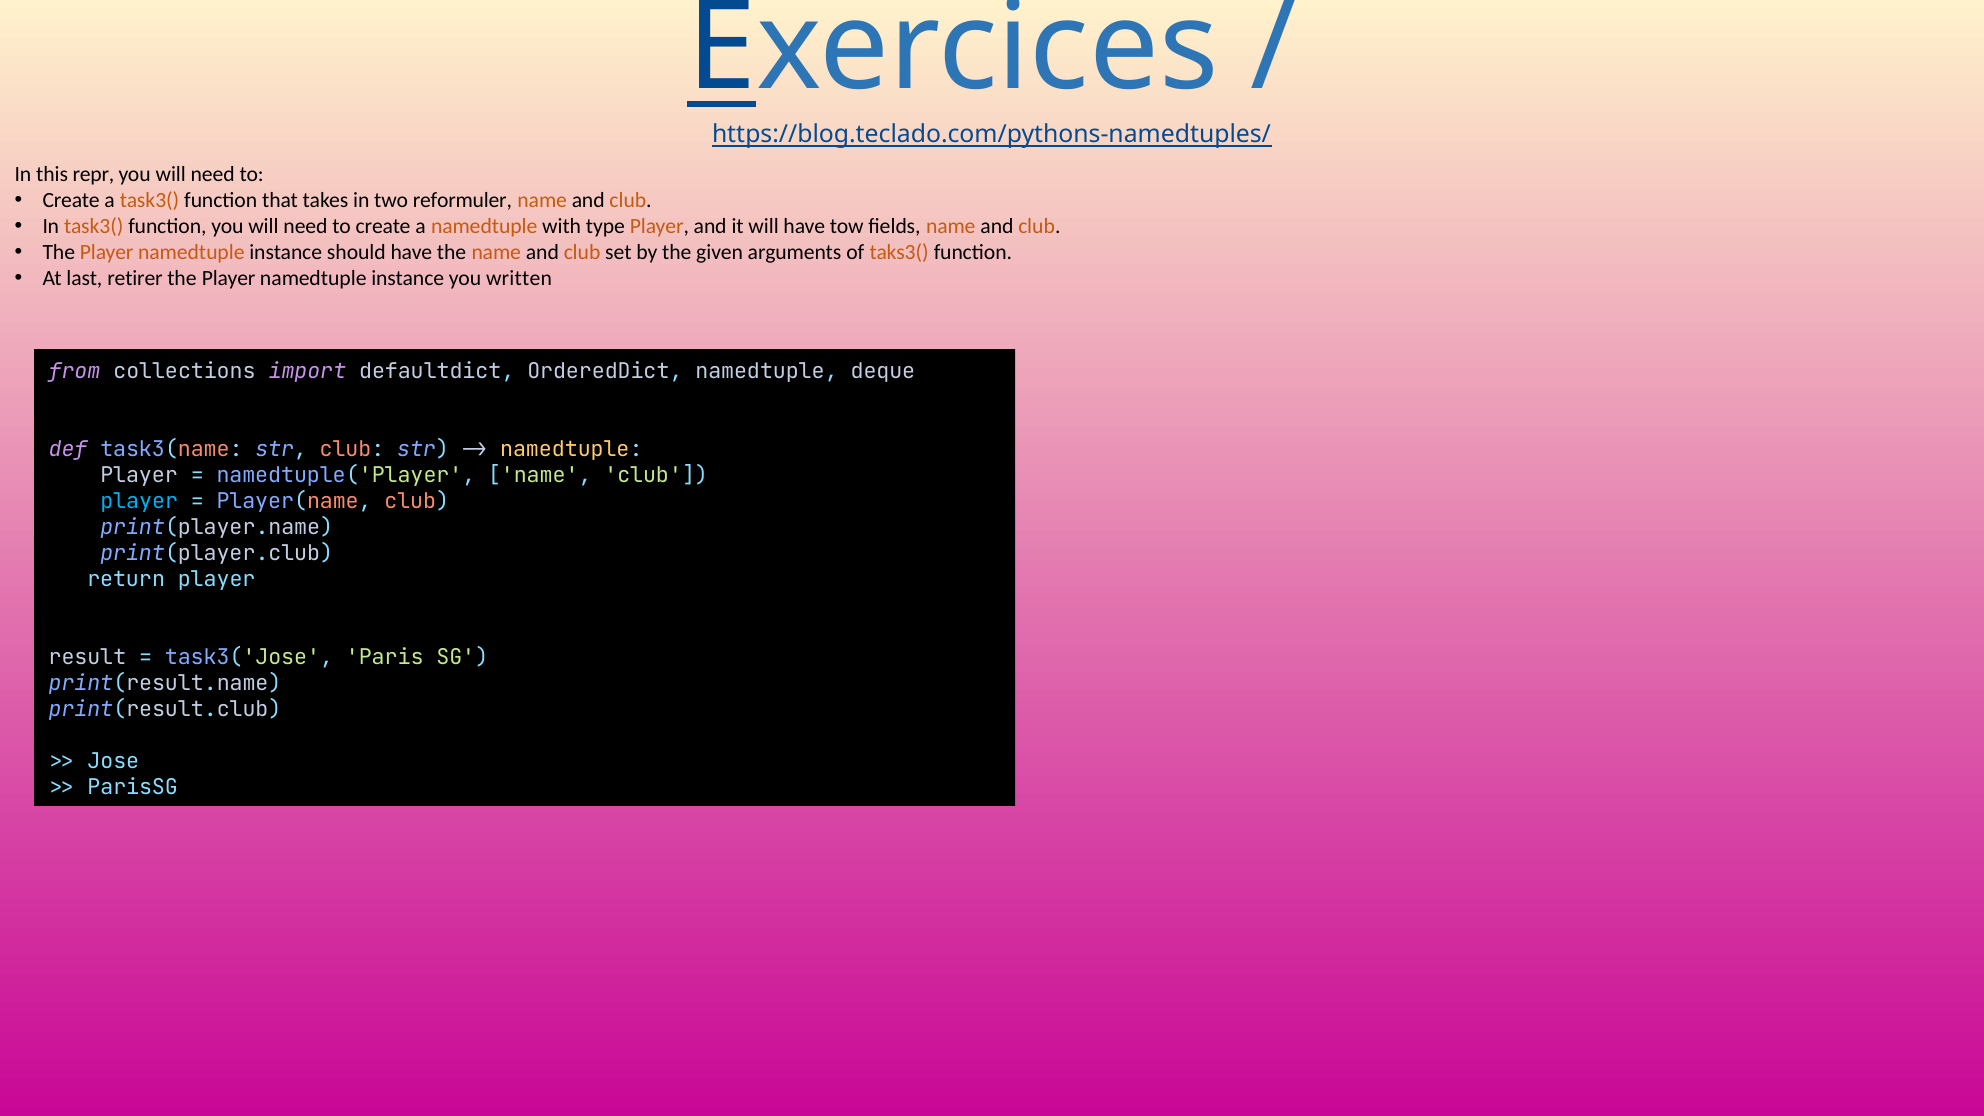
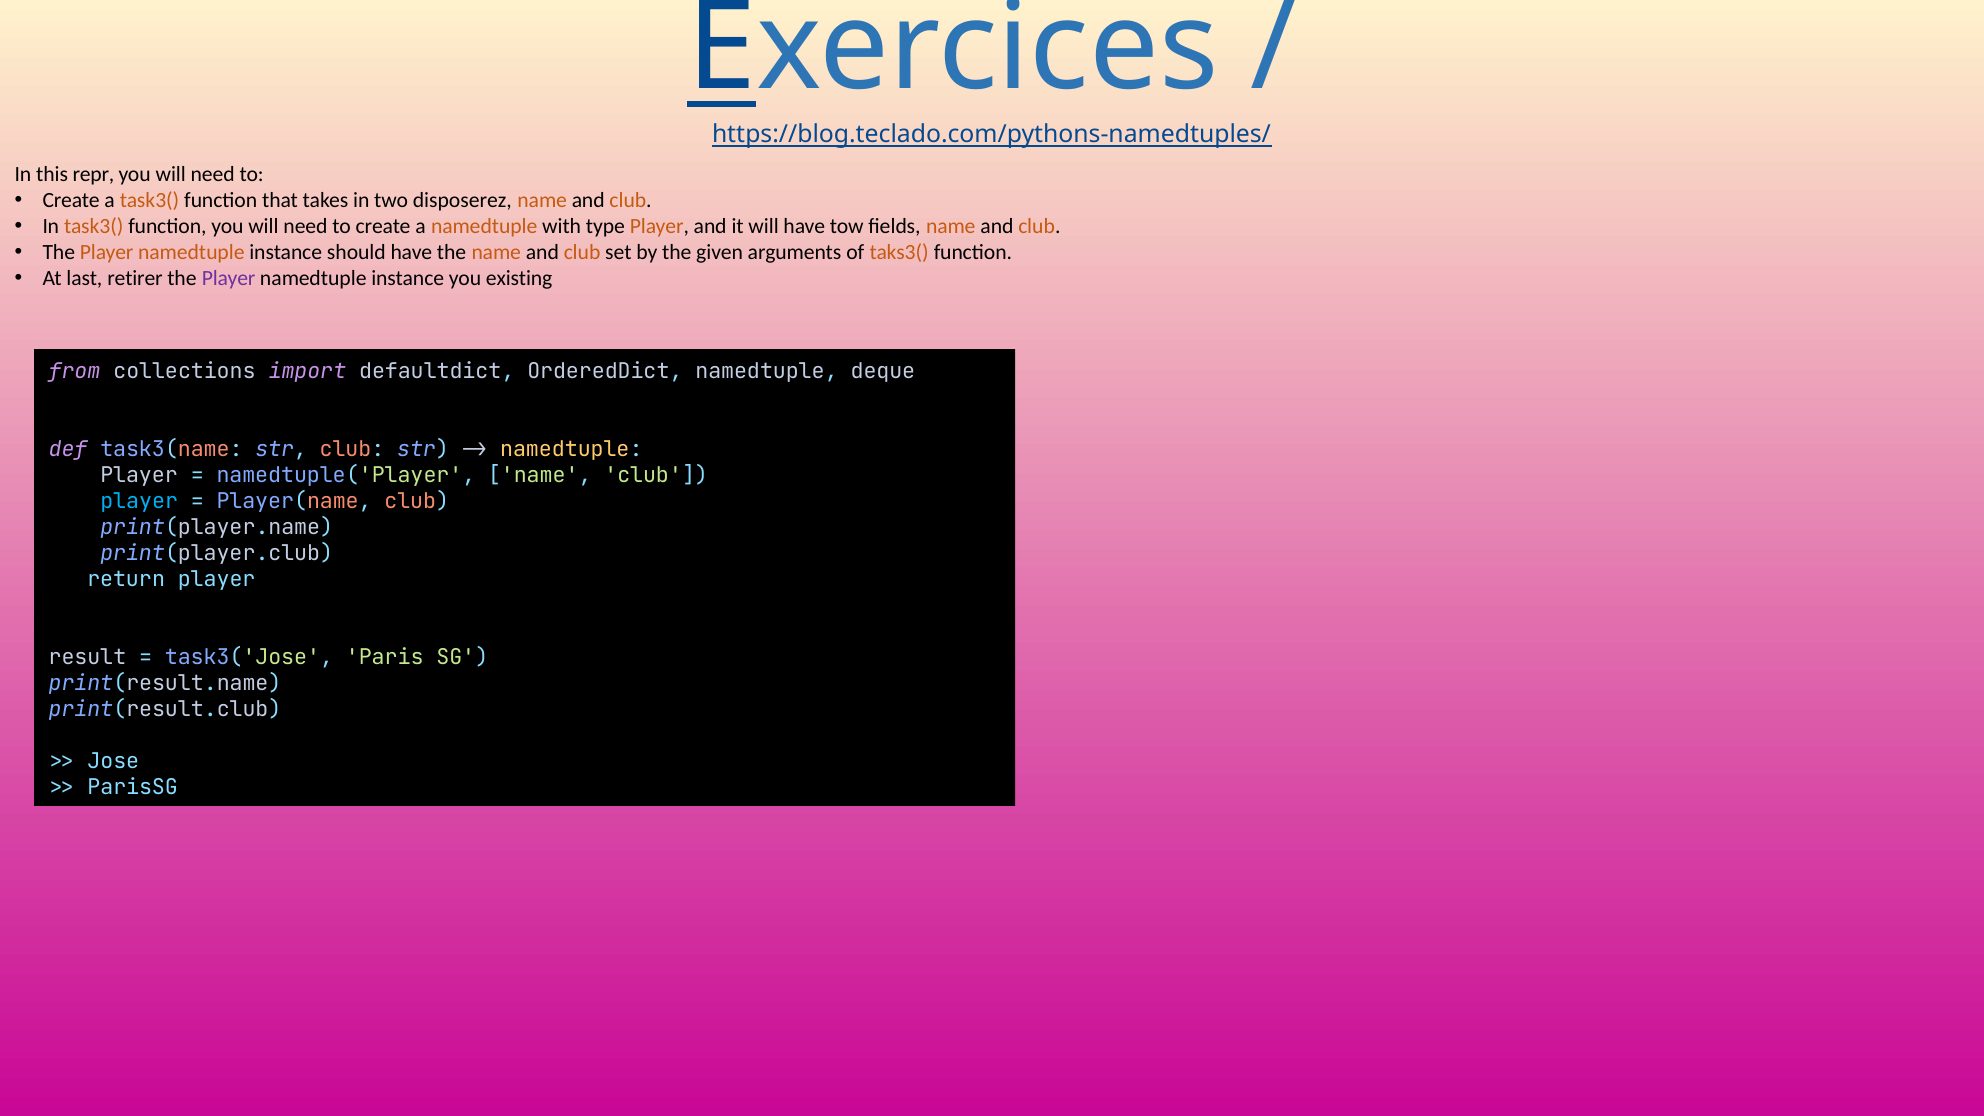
reformuler: reformuler -> disposerez
Player at (229, 278) colour: black -> purple
written: written -> existing
